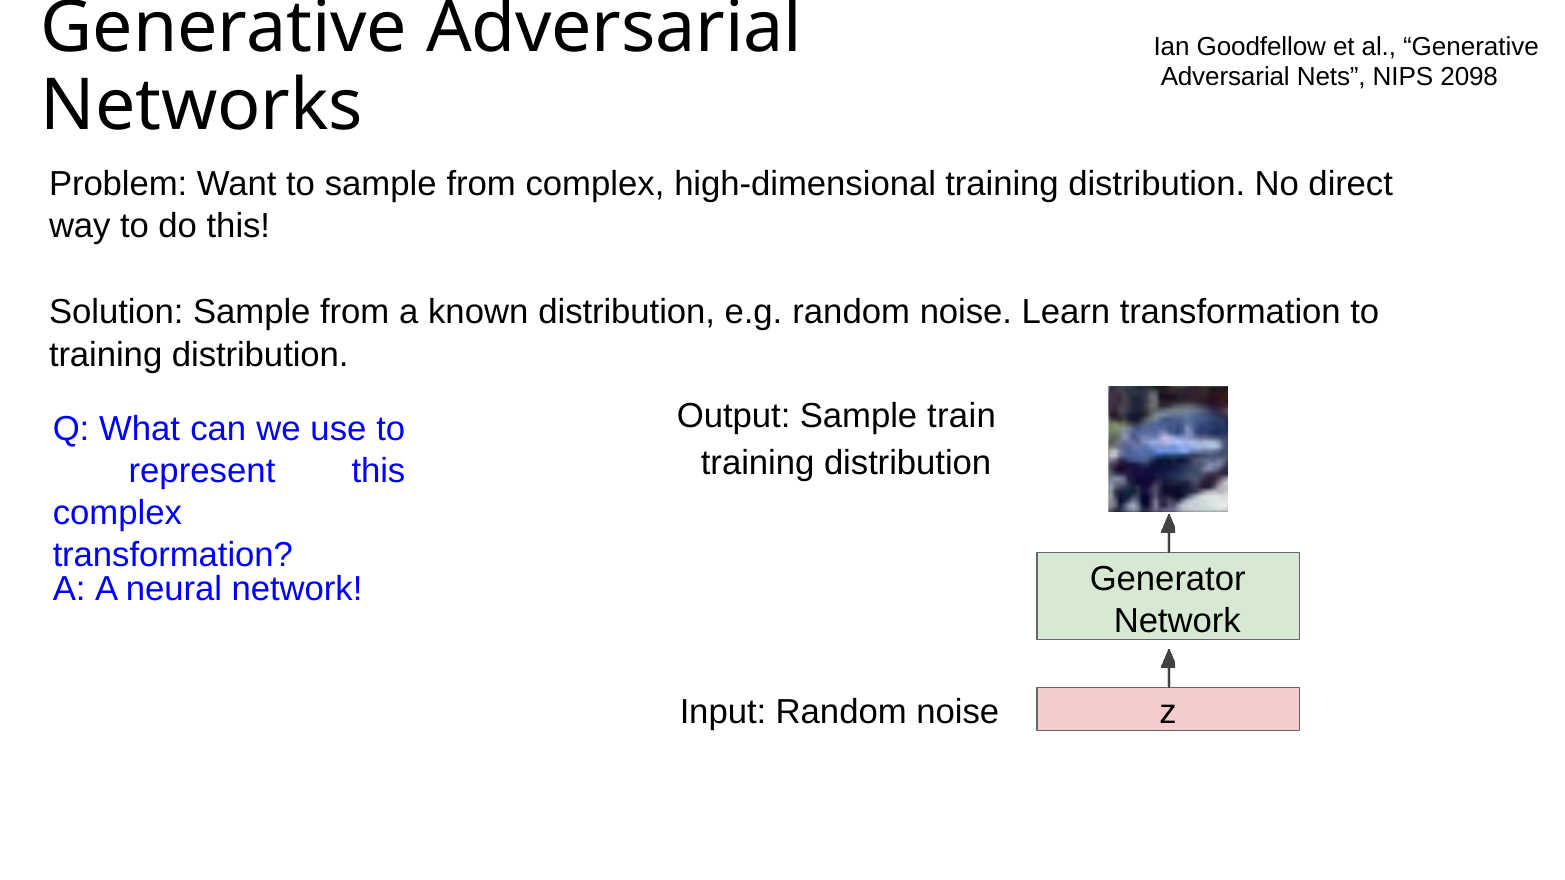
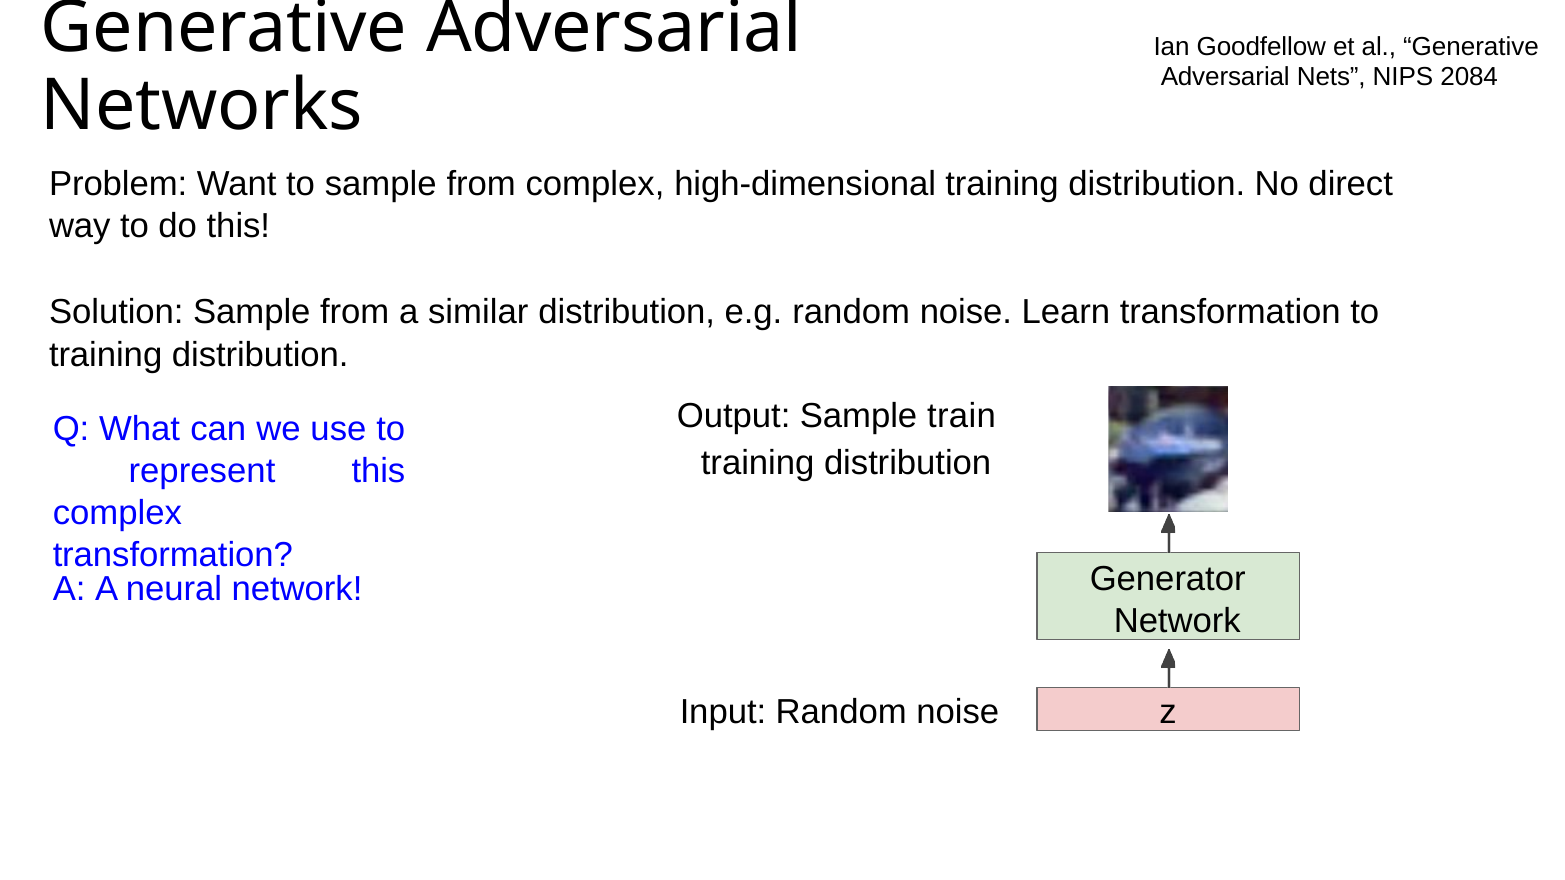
2098: 2098 -> 2084
known: known -> similar
